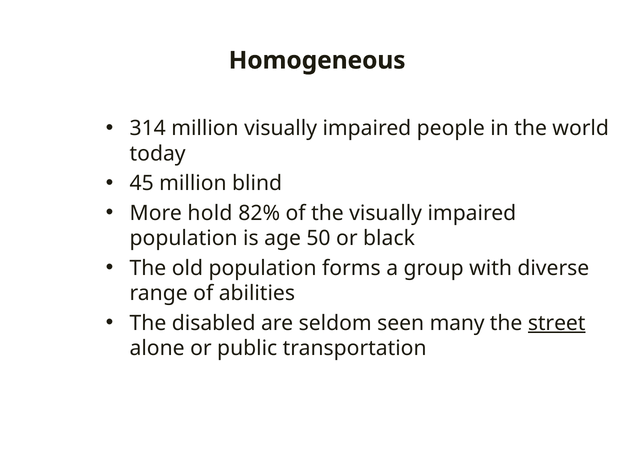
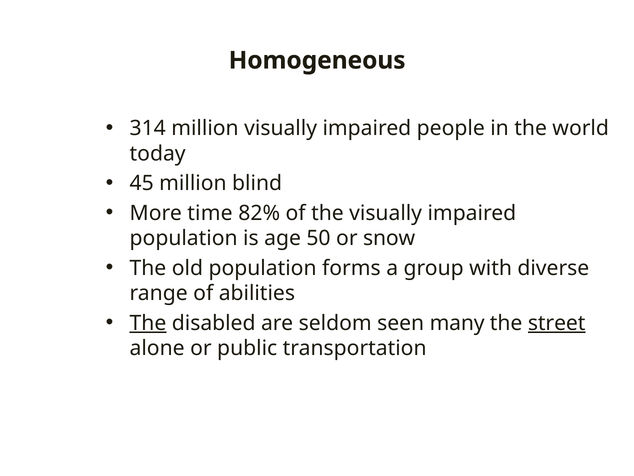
hold: hold -> time
black: black -> snow
The at (148, 323) underline: none -> present
